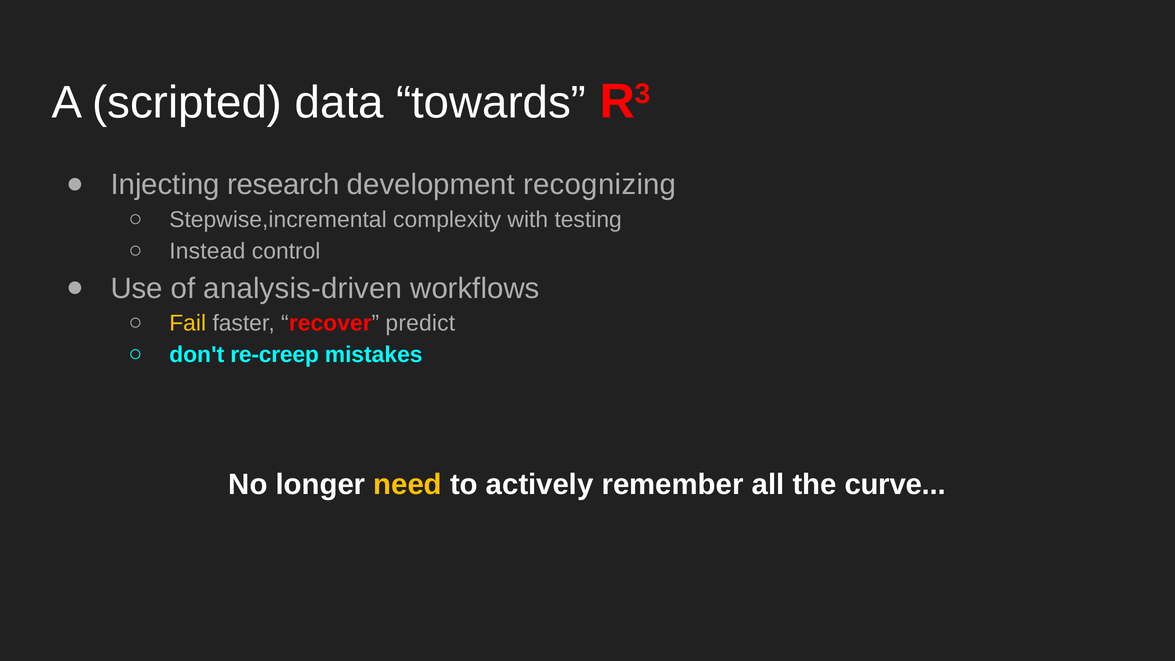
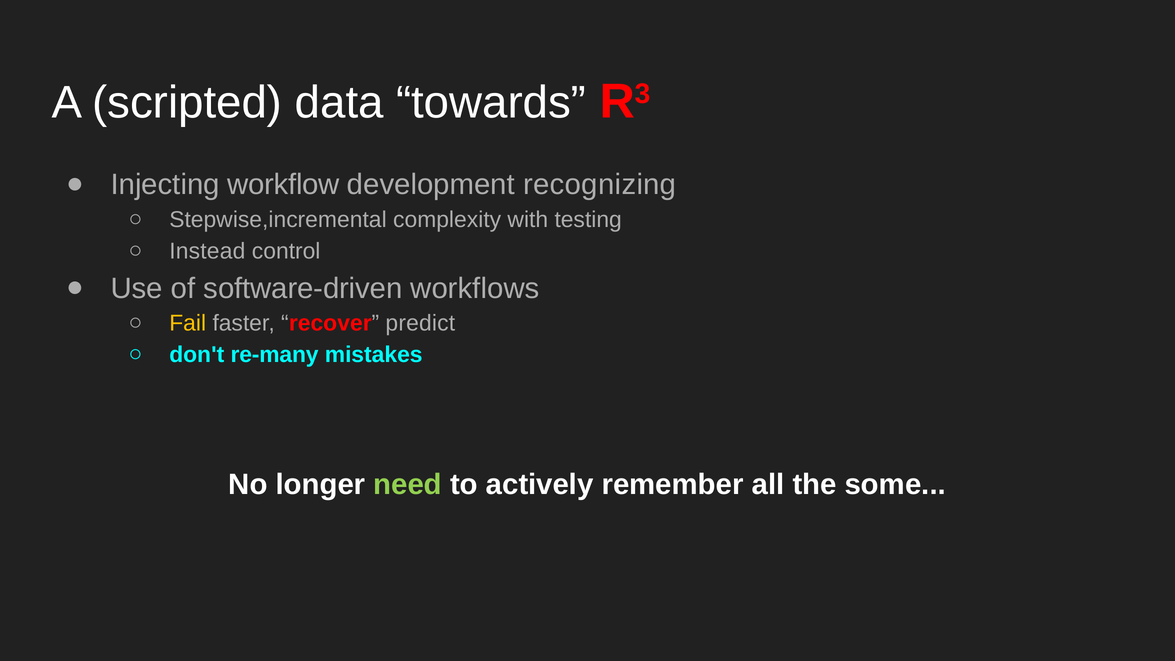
research: research -> workflow
analysis-driven: analysis-driven -> software-driven
re-creep: re-creep -> re-many
need colour: yellow -> light green
curve: curve -> some
